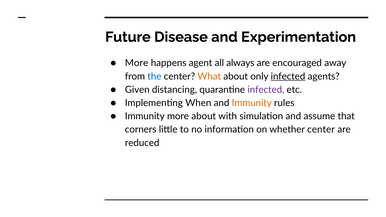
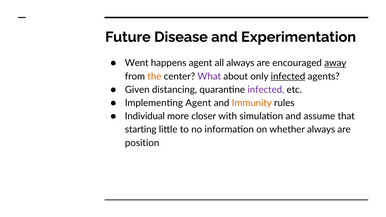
More at (137, 63): More -> Went
away underline: none -> present
the colour: blue -> orange
What colour: orange -> purple
Implementing When: When -> Agent
Immunity at (145, 116): Immunity -> Individual
more about: about -> closer
corners: corners -> starting
whether center: center -> always
reduced: reduced -> position
